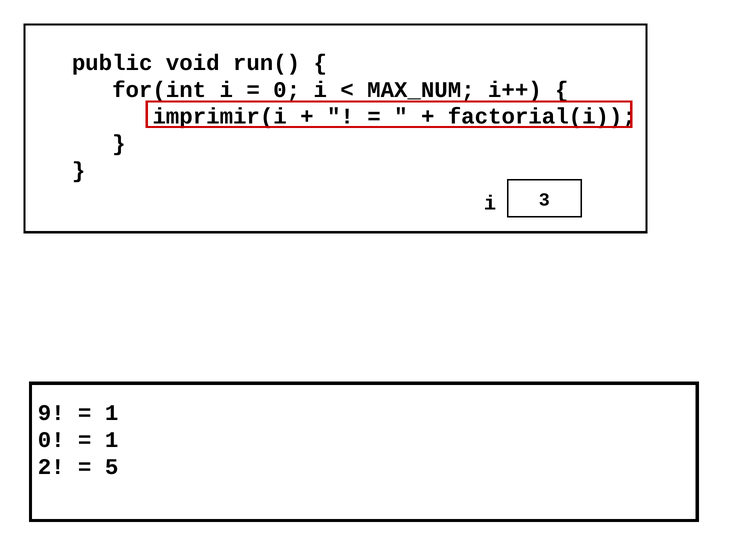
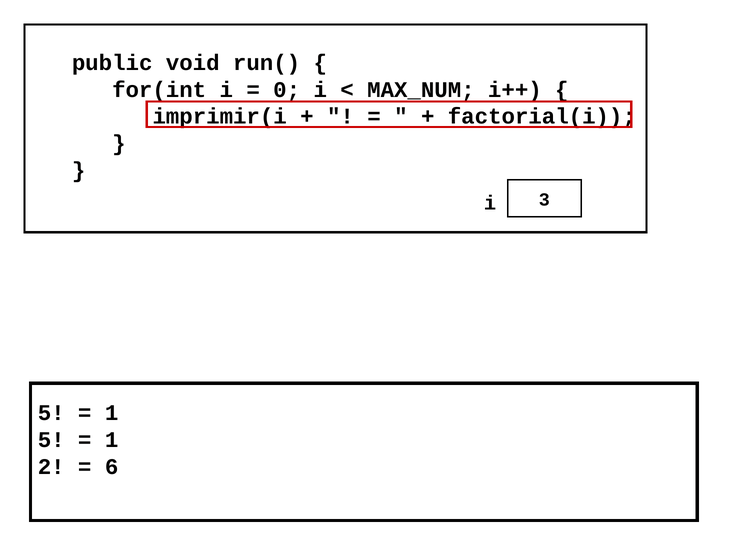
9 at (51, 413): 9 -> 5
0 at (51, 440): 0 -> 5
5: 5 -> 6
